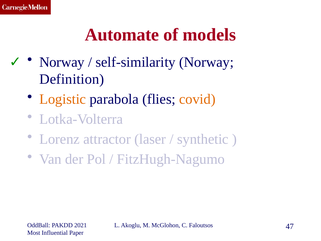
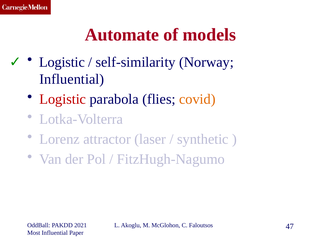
Norway at (62, 62): Norway -> Logistic
Definition at (72, 79): Definition -> Influential
Logistic at (63, 99) colour: orange -> red
